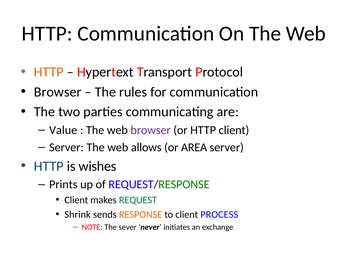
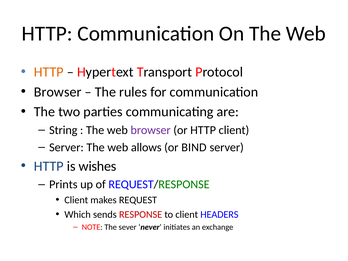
Value: Value -> String
AREA: AREA -> BIND
REQUEST colour: green -> black
Shrink: Shrink -> Which
RESPONSE colour: orange -> red
PROCESS: PROCESS -> HEADERS
